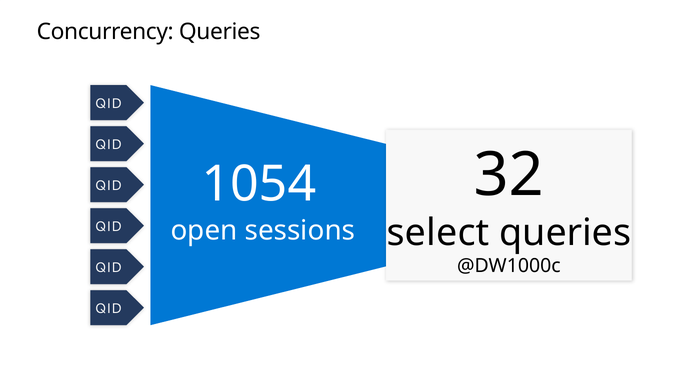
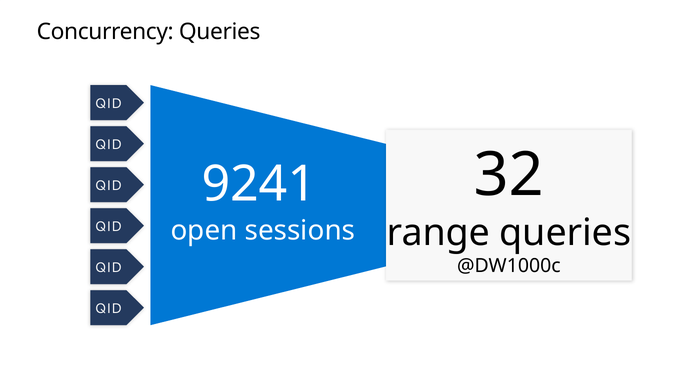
1054: 1054 -> 9241
select: select -> range
